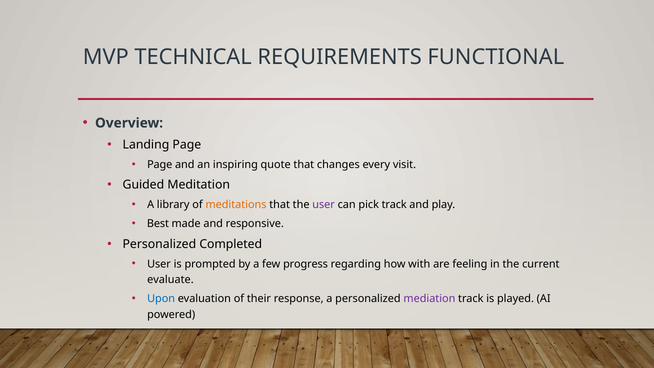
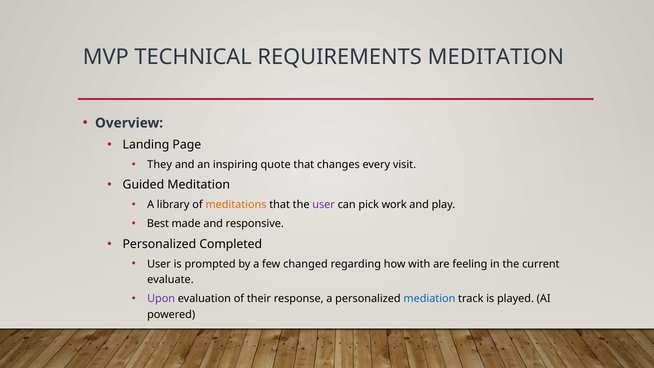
REQUIREMENTS FUNCTIONAL: FUNCTIONAL -> MEDITATION
Page at (160, 165): Page -> They
pick track: track -> work
progress: progress -> changed
Upon colour: blue -> purple
mediation colour: purple -> blue
